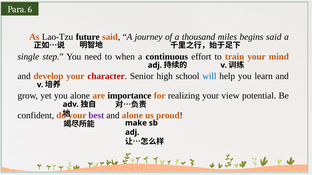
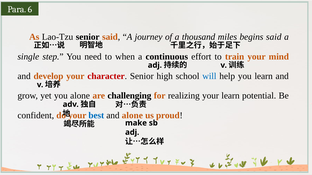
Lao-Tzu future: future -> senior
importance: importance -> challenging
your view: view -> learn
best colour: purple -> blue
